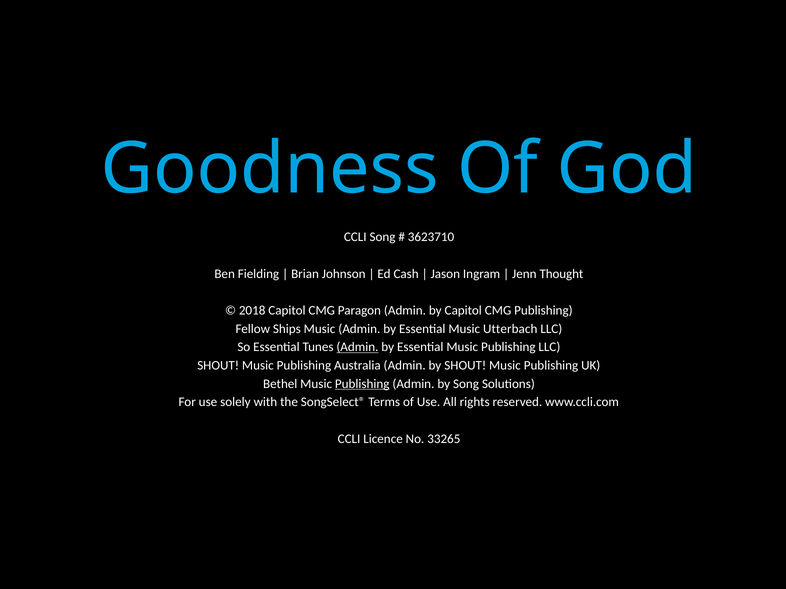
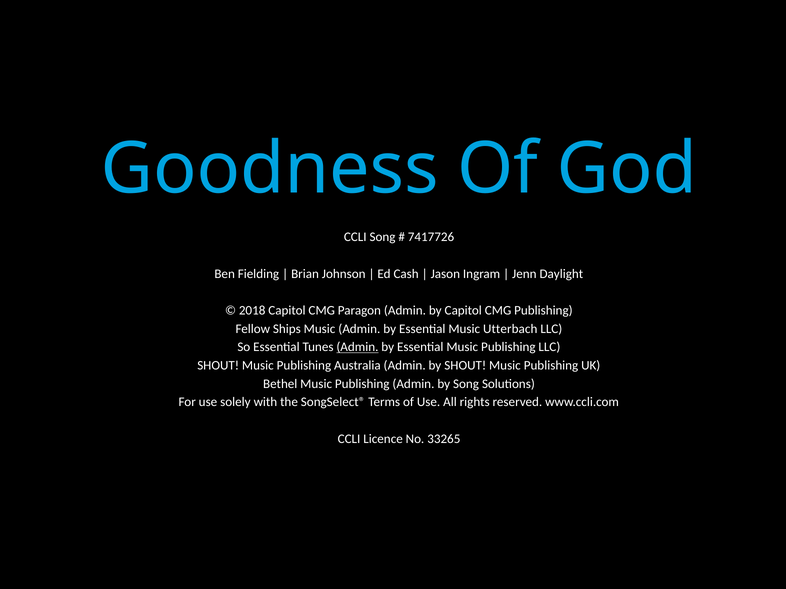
3623710: 3623710 -> 7417726
Thought: Thought -> Daylight
Publishing at (362, 384) underline: present -> none
